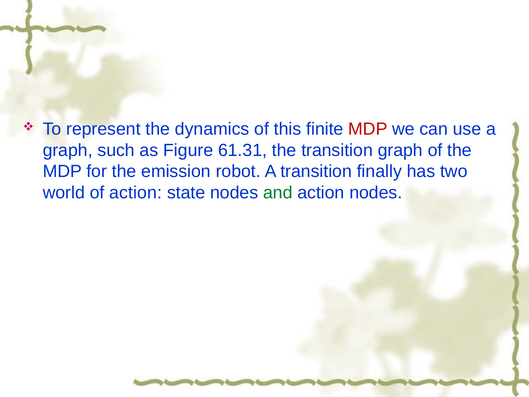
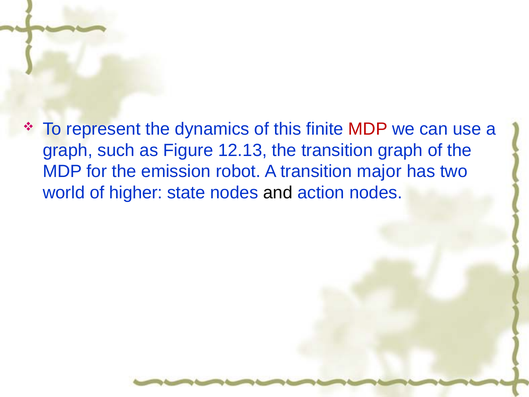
61.31: 61.31 -> 12.13
finally: finally -> major
of action: action -> higher
and colour: green -> black
